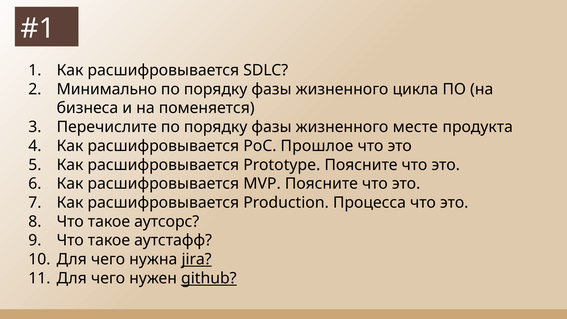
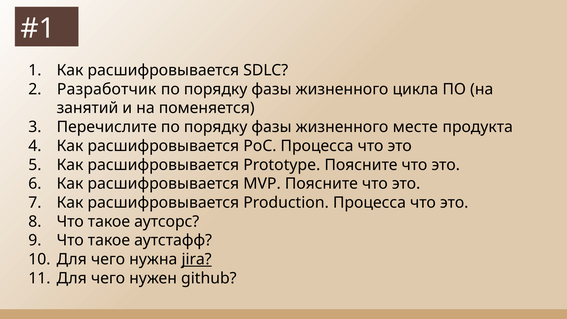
Минимально: Минимально -> Разработчик
бизнеса: бизнеса -> занятий
PoC Прошлое: Прошлое -> Процесса
github underline: present -> none
